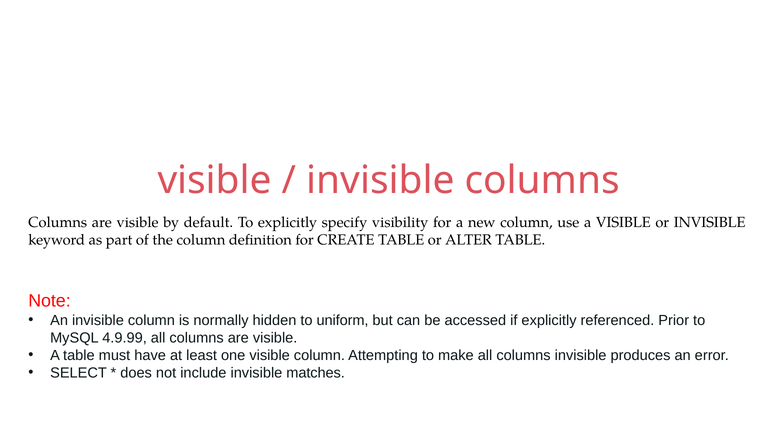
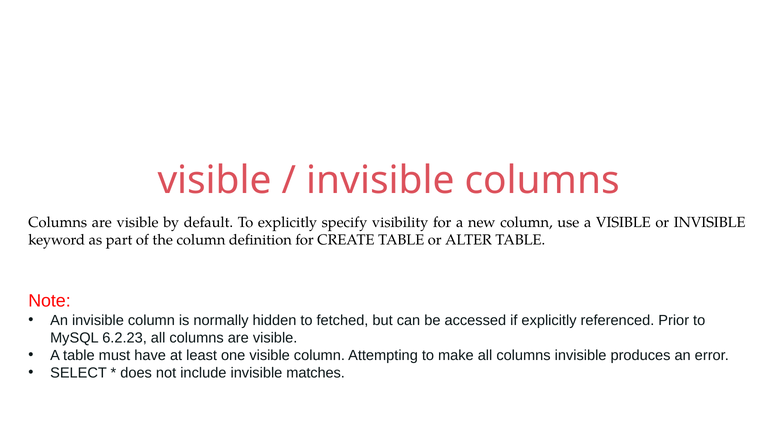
uniform: uniform -> fetched
4.9.99: 4.9.99 -> 6.2.23
